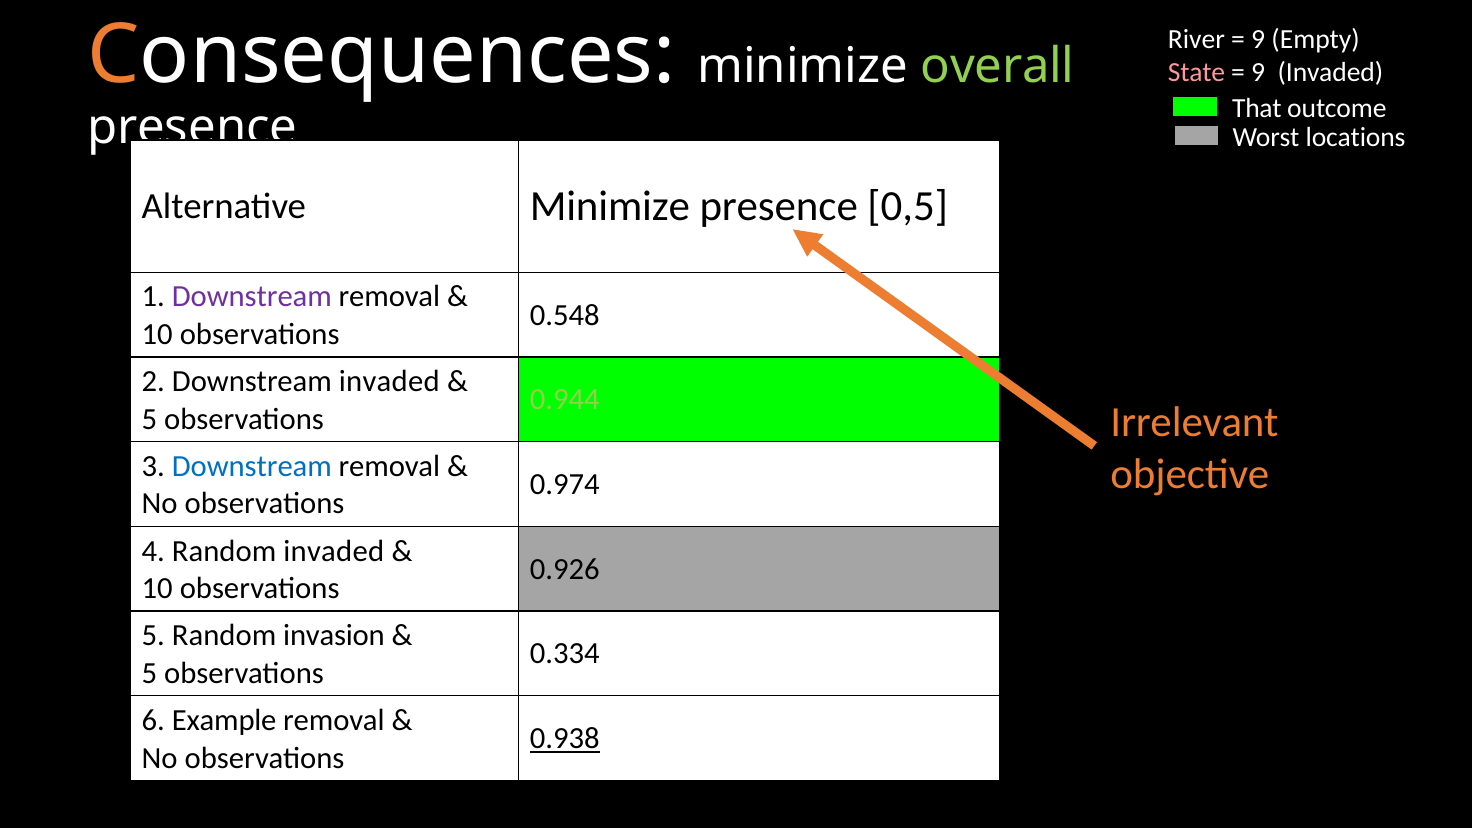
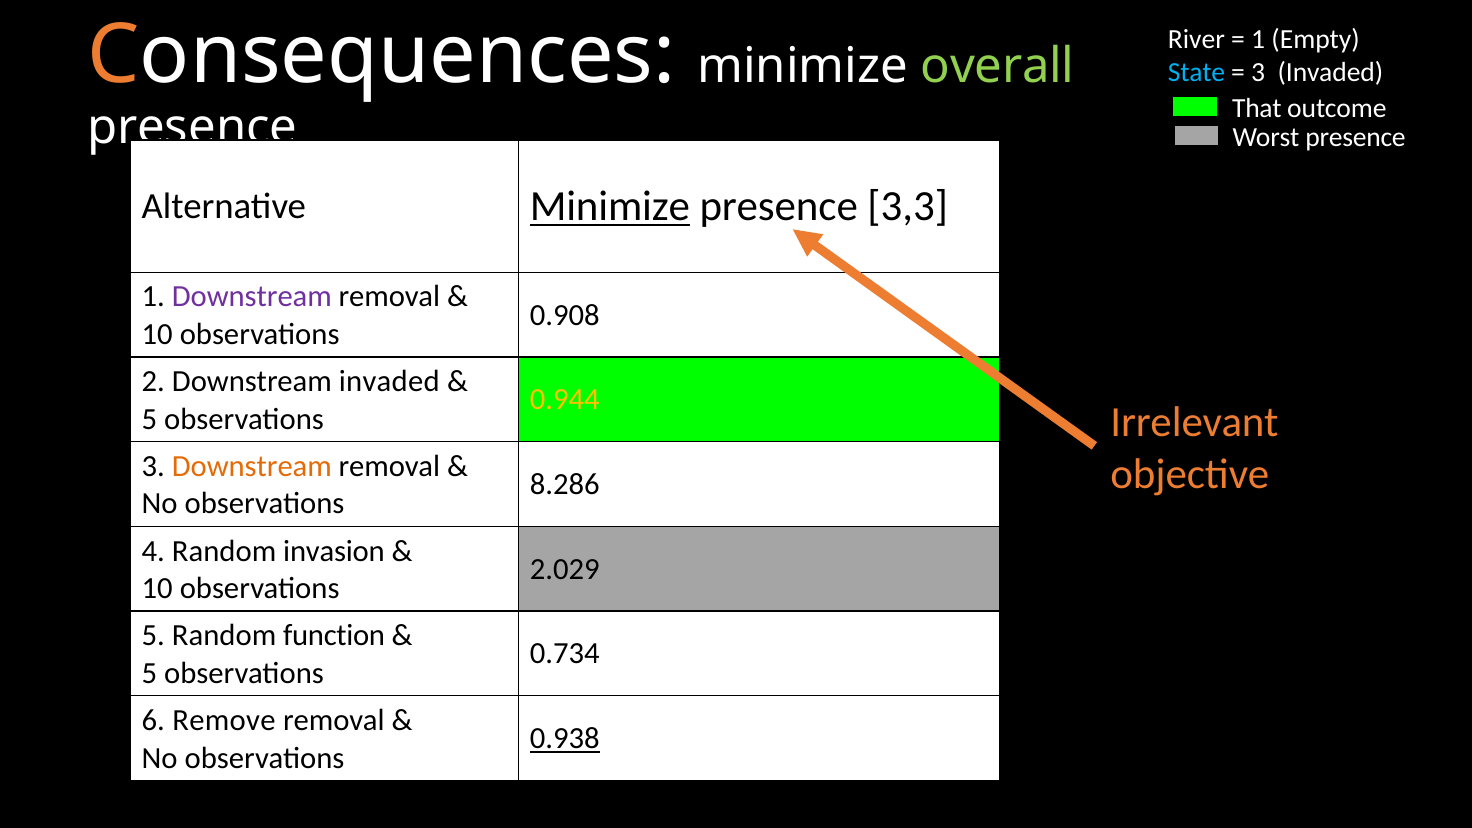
9 at (1258, 39): 9 -> 1
State colour: pink -> light blue
9 at (1258, 72): 9 -> 3
Worst locations: locations -> presence
Minimize at (610, 207) underline: none -> present
0,5: 0,5 -> 3,3
0.548: 0.548 -> 0.908
0.944 colour: light green -> yellow
Downstream at (252, 466) colour: blue -> orange
0.974: 0.974 -> 8.286
Random invaded: invaded -> invasion
0.926: 0.926 -> 2.029
invasion: invasion -> function
0.334: 0.334 -> 0.734
Example: Example -> Remove
